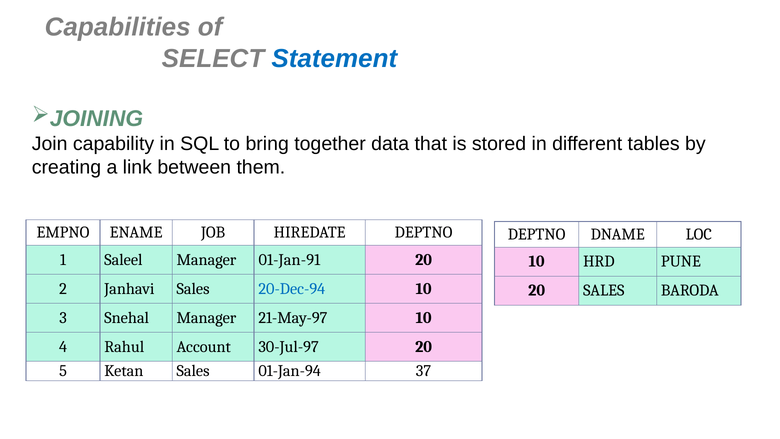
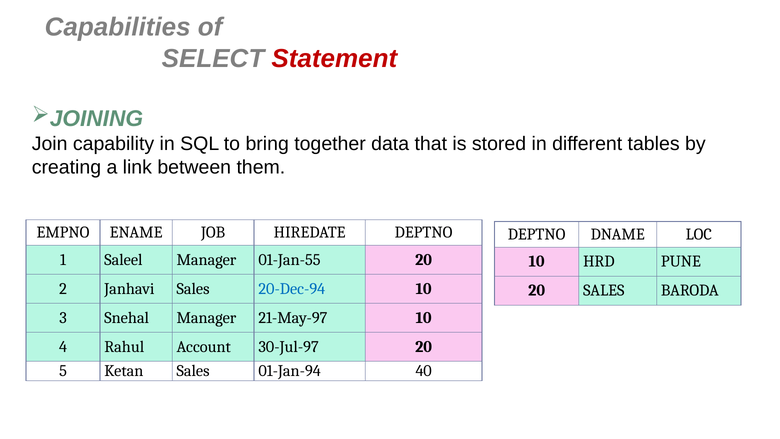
Statement colour: blue -> red
01-Jan-91: 01-Jan-91 -> 01-Jan-55
37: 37 -> 40
